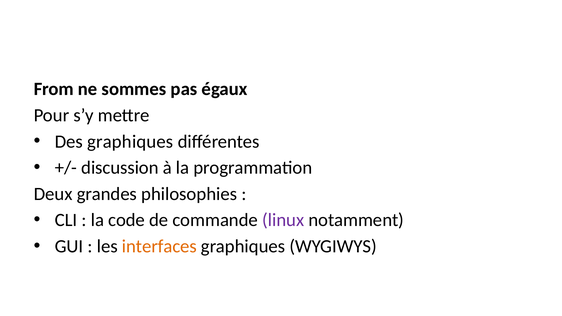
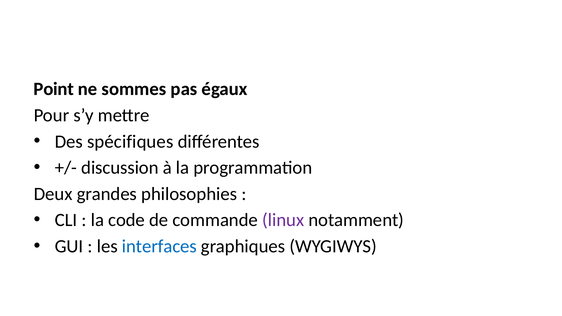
From: From -> Point
Des graphiques: graphiques -> spécifiques
interfaces colour: orange -> blue
